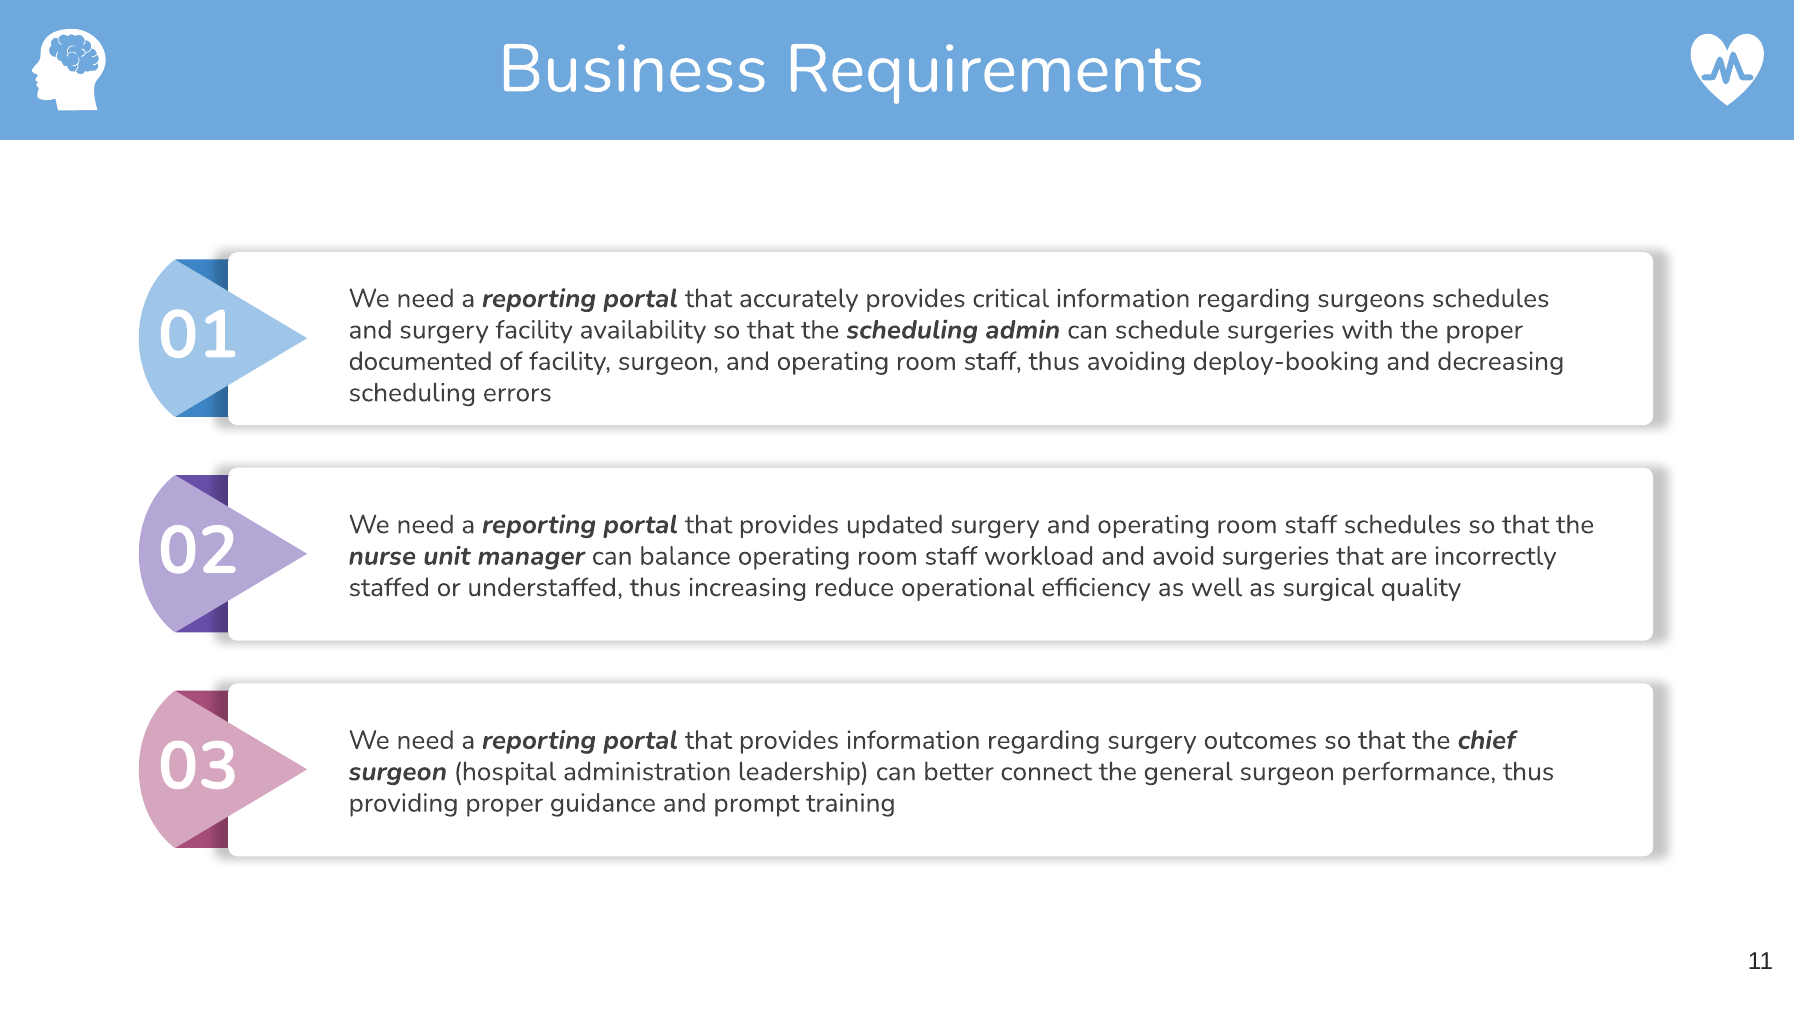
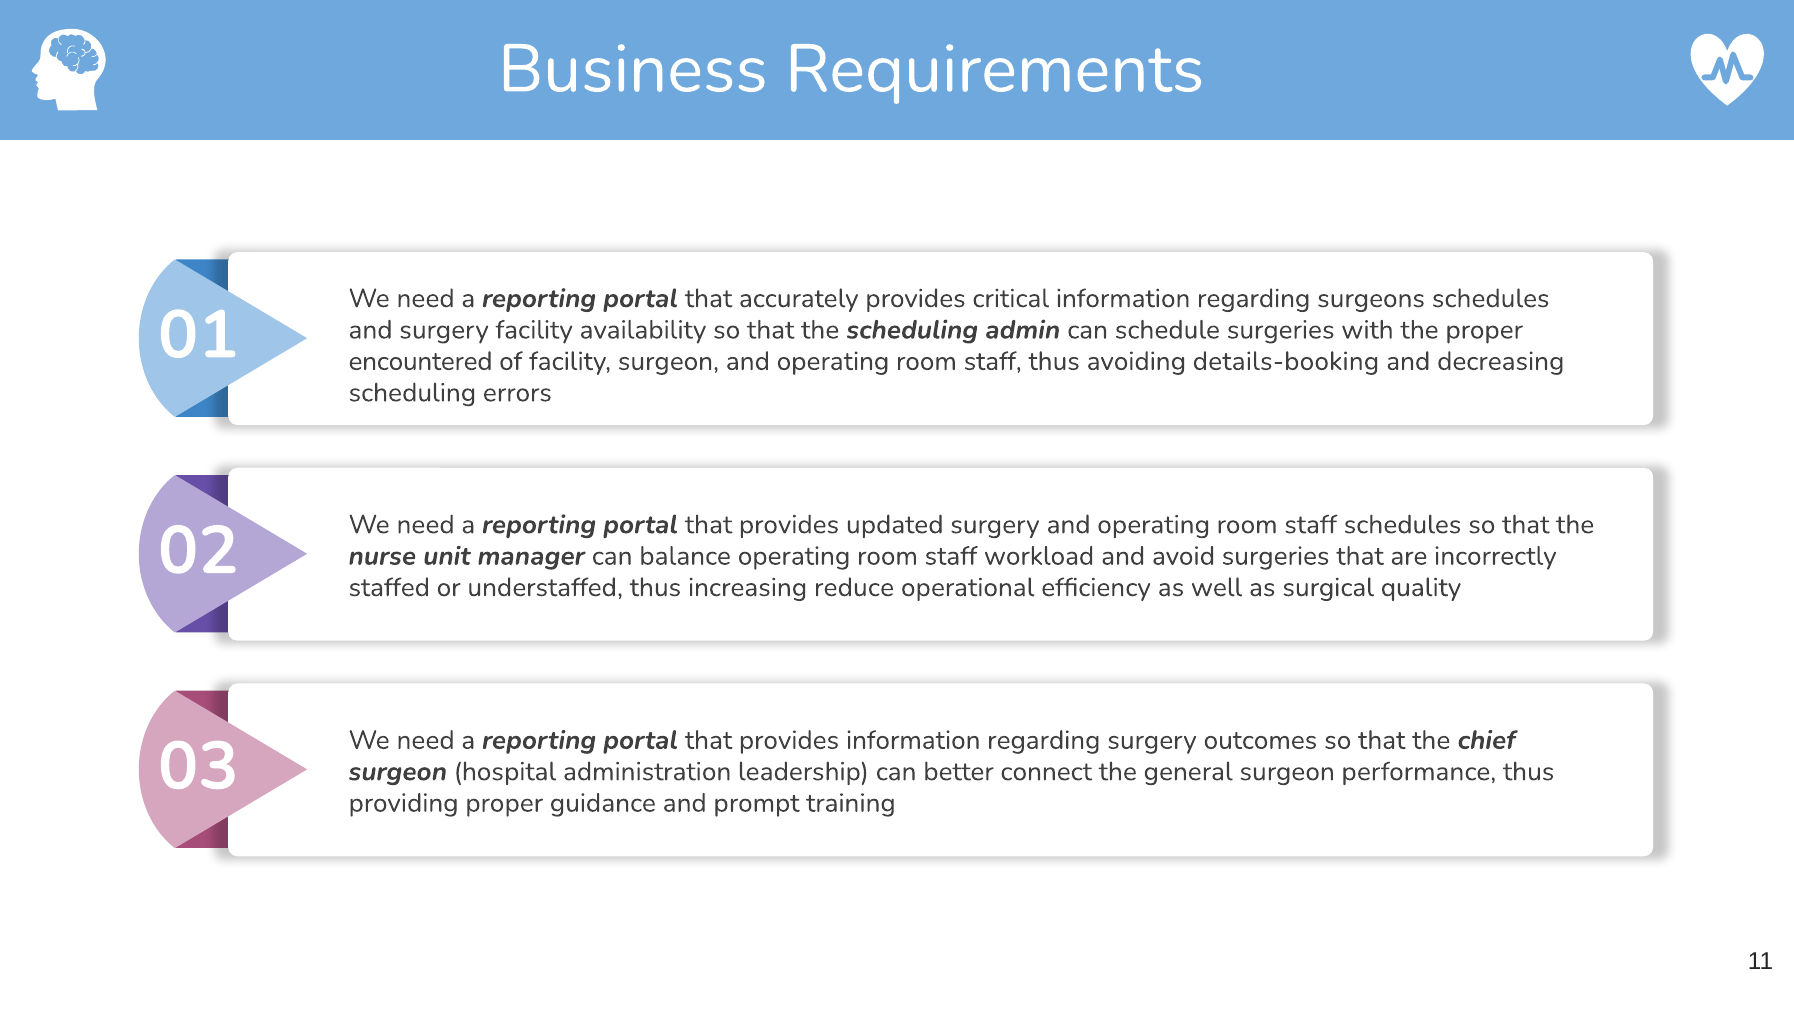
documented: documented -> encountered
deploy-booking: deploy-booking -> details-booking
